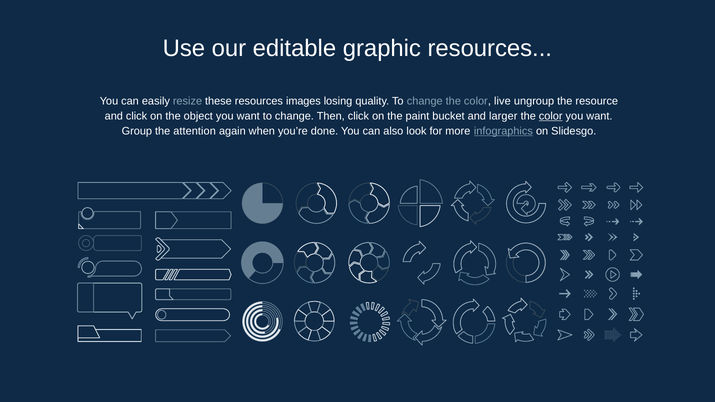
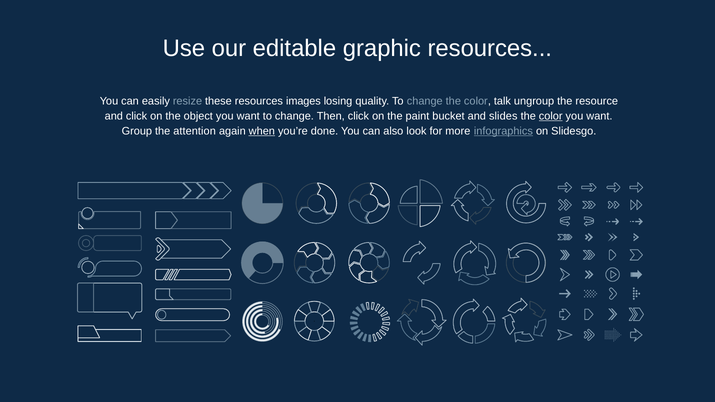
live: live -> talk
larger: larger -> slides
when underline: none -> present
